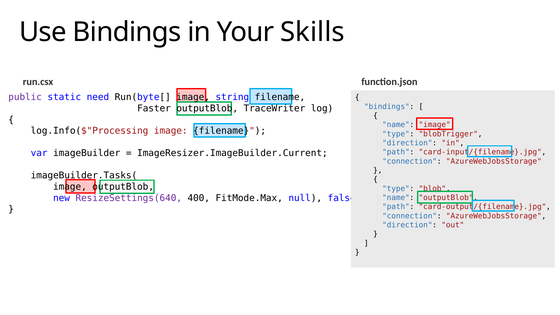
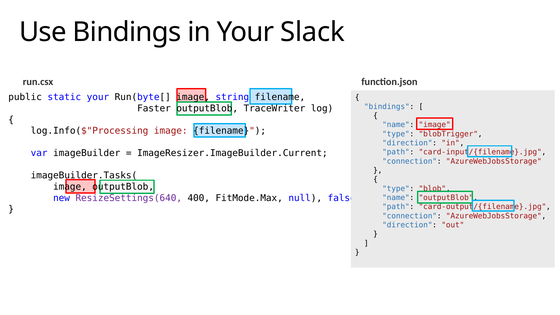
Skills: Skills -> Slack
public colour: purple -> black
static need: need -> your
